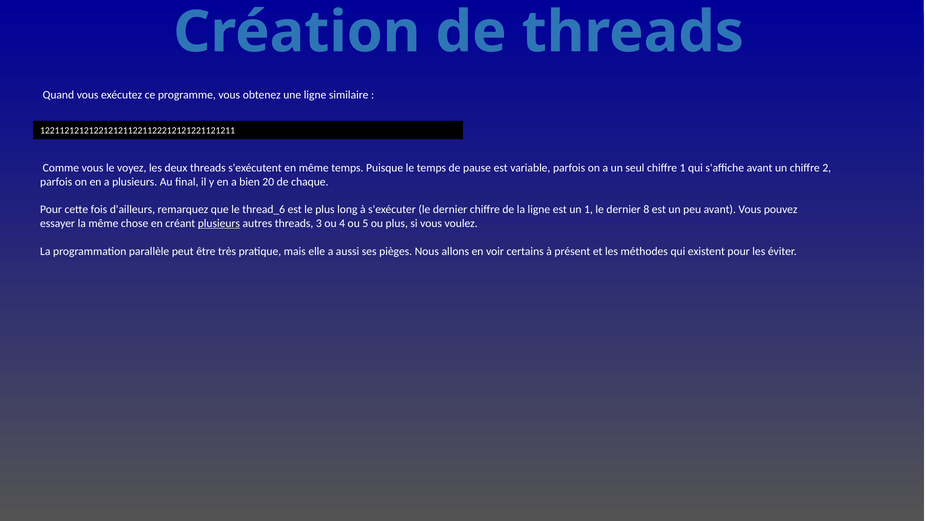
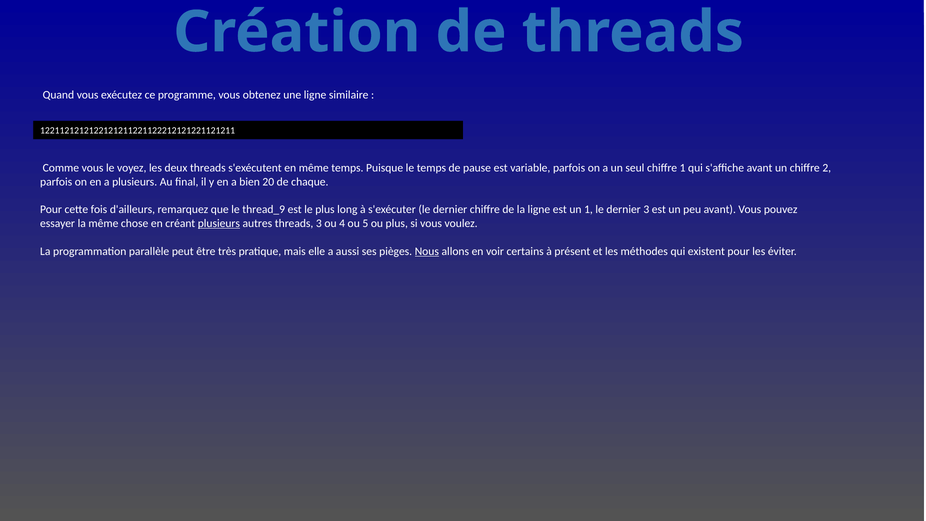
thread_6: thread_6 -> thread_9
dernier 8: 8 -> 3
Nous underline: none -> present
